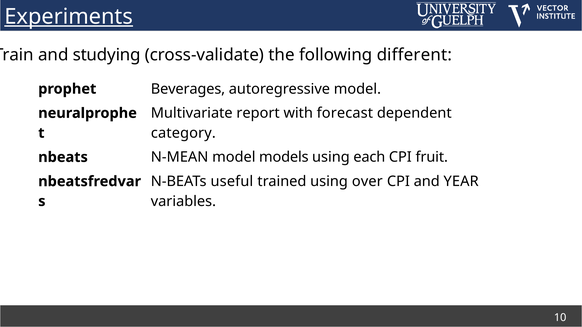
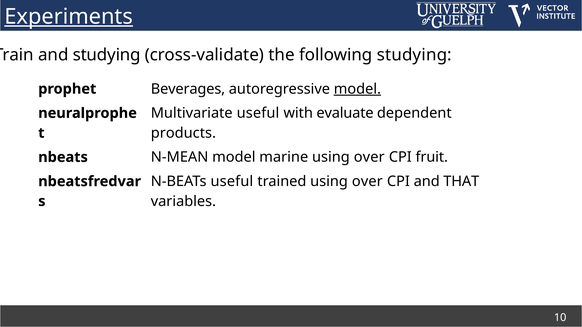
following different: different -> studying
model at (357, 89) underline: none -> present
Multivariate report: report -> useful
forecast: forecast -> evaluate
category: category -> products
models: models -> marine
each at (369, 157): each -> over
YEAR: YEAR -> THAT
